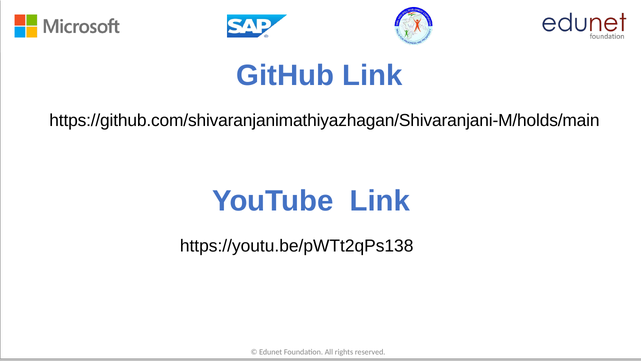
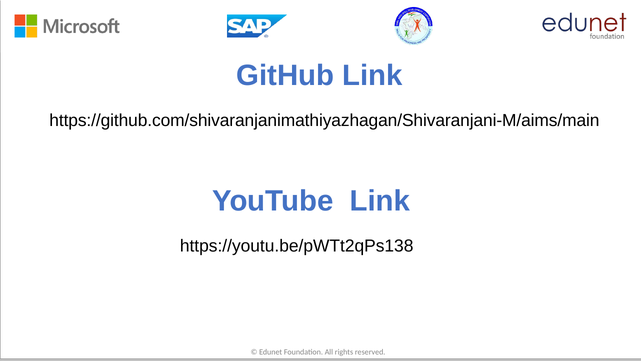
https://github.com/shivaranjanimathiyazhagan/Shivaranjani-M/holds/main: https://github.com/shivaranjanimathiyazhagan/Shivaranjani-M/holds/main -> https://github.com/shivaranjanimathiyazhagan/Shivaranjani-M/aims/main
